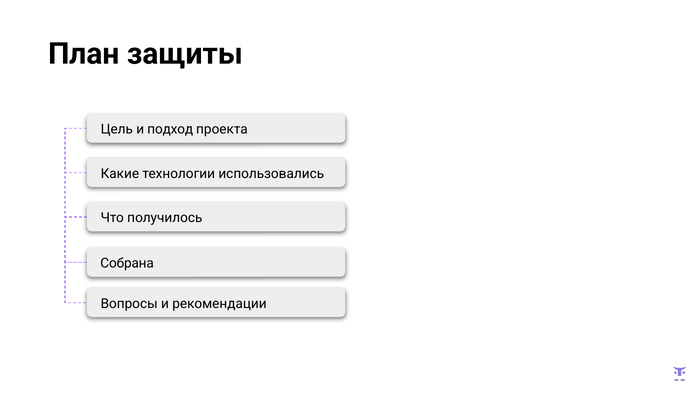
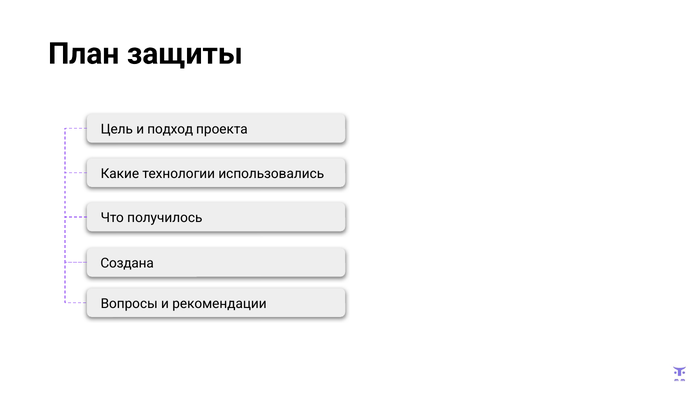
Собрана: Собрана -> Создана
